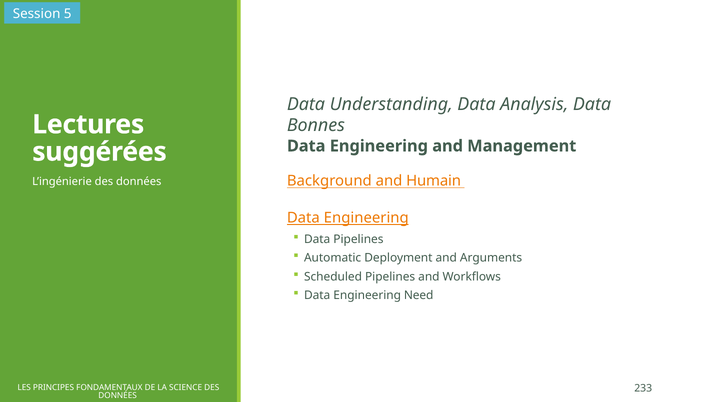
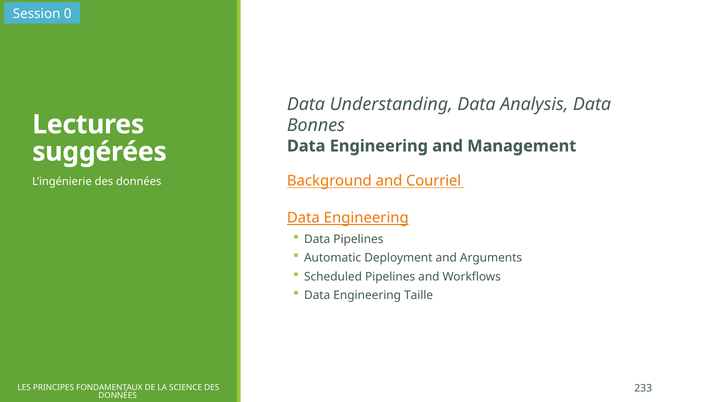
5: 5 -> 0
Humain: Humain -> Courriel
Need: Need -> Taille
